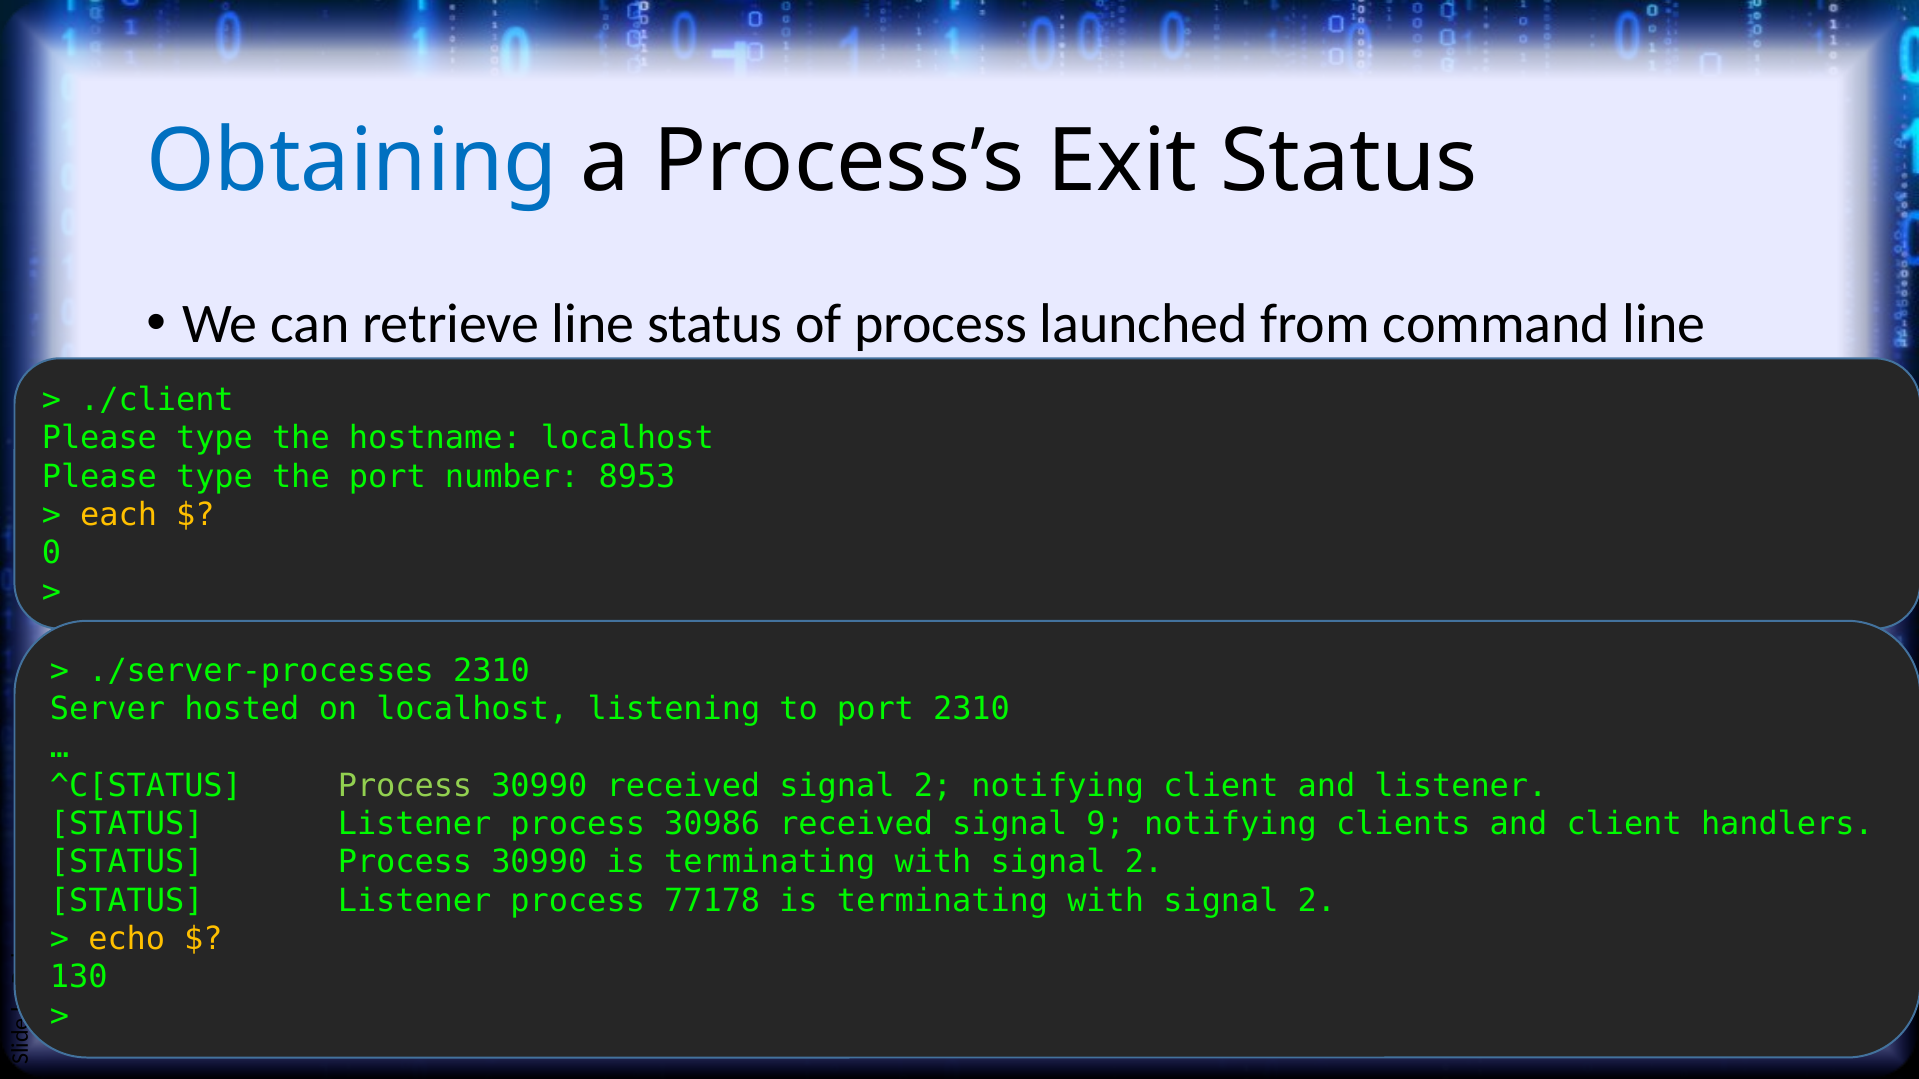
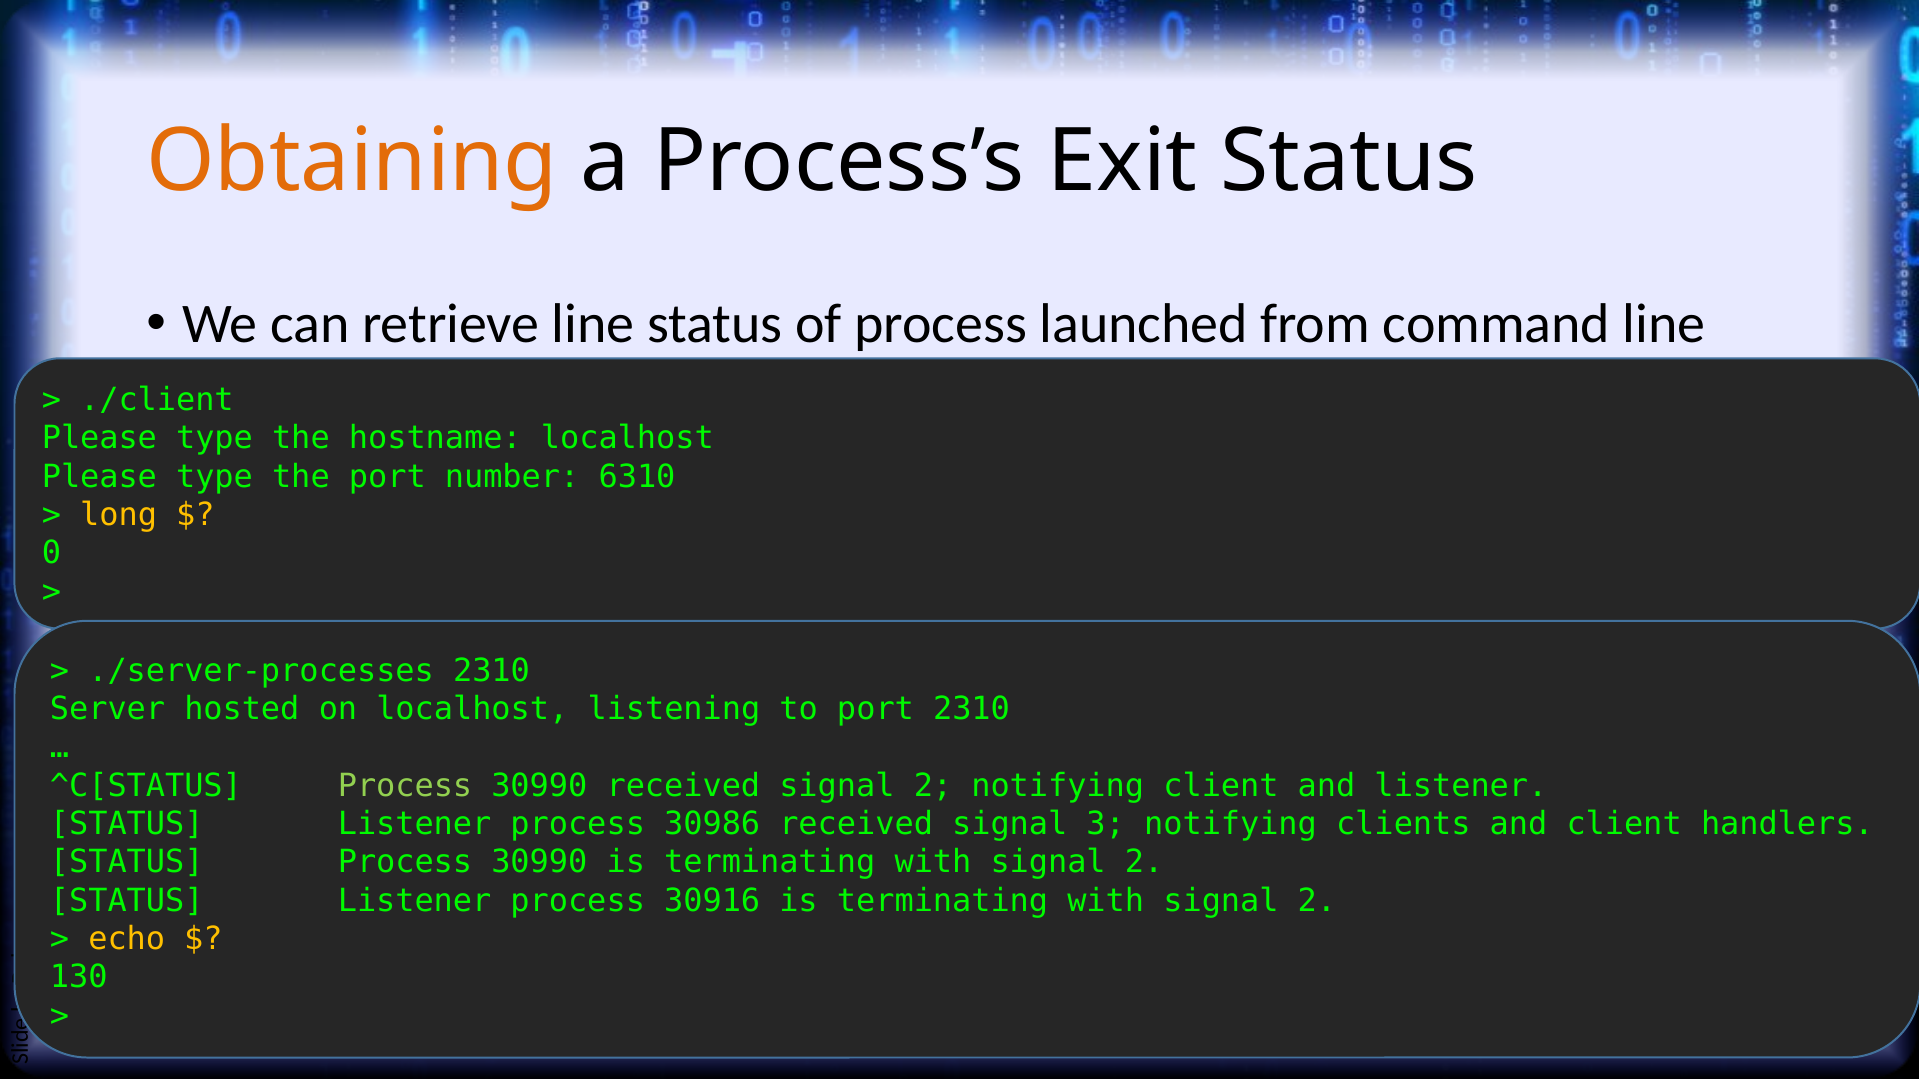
Obtaining colour: blue -> orange
8953: 8953 -> 6310
each: each -> long
9: 9 -> 3
77178: 77178 -> 30916
